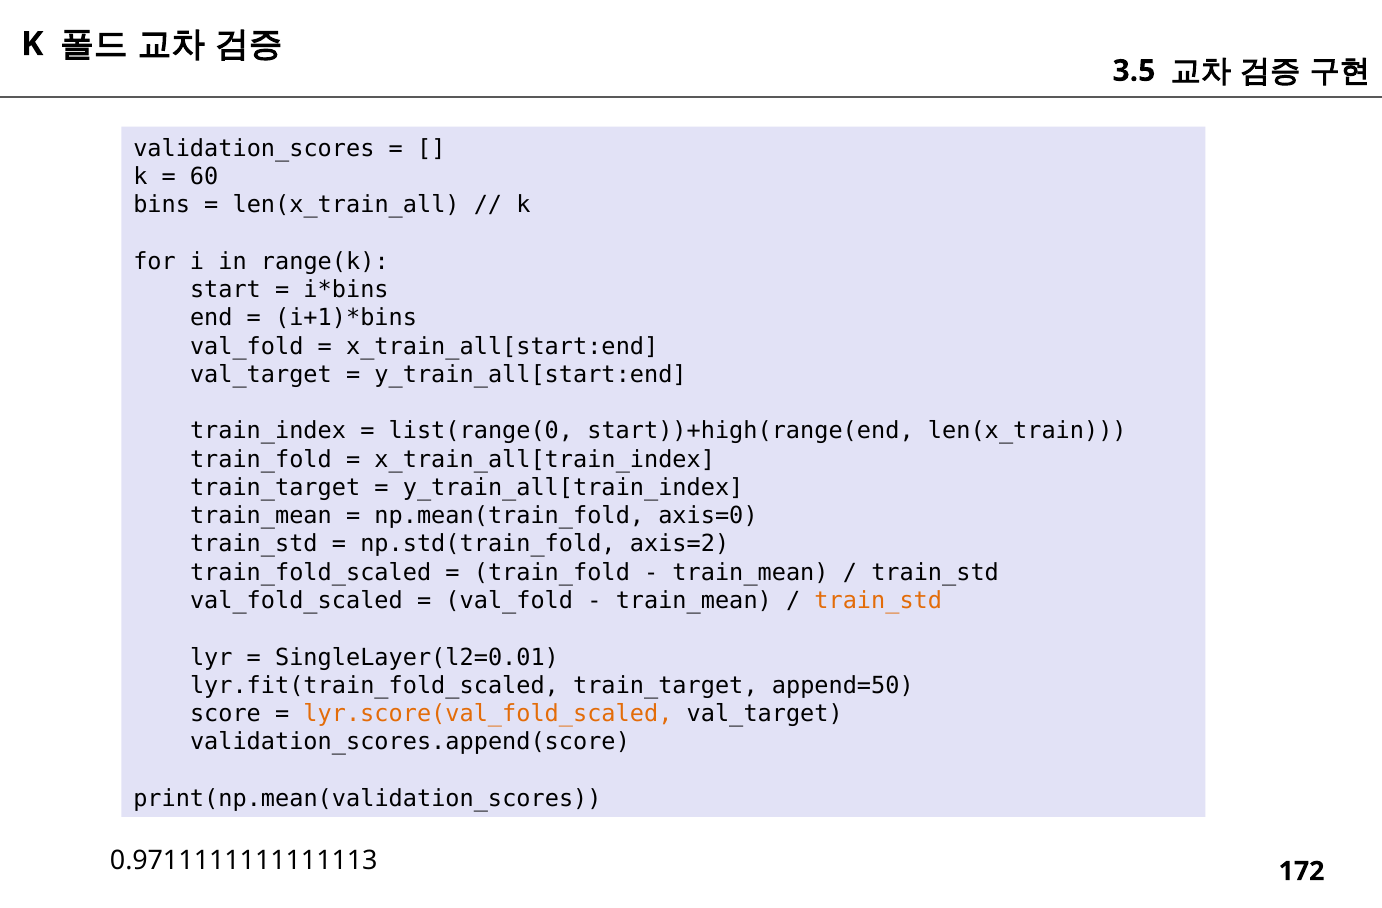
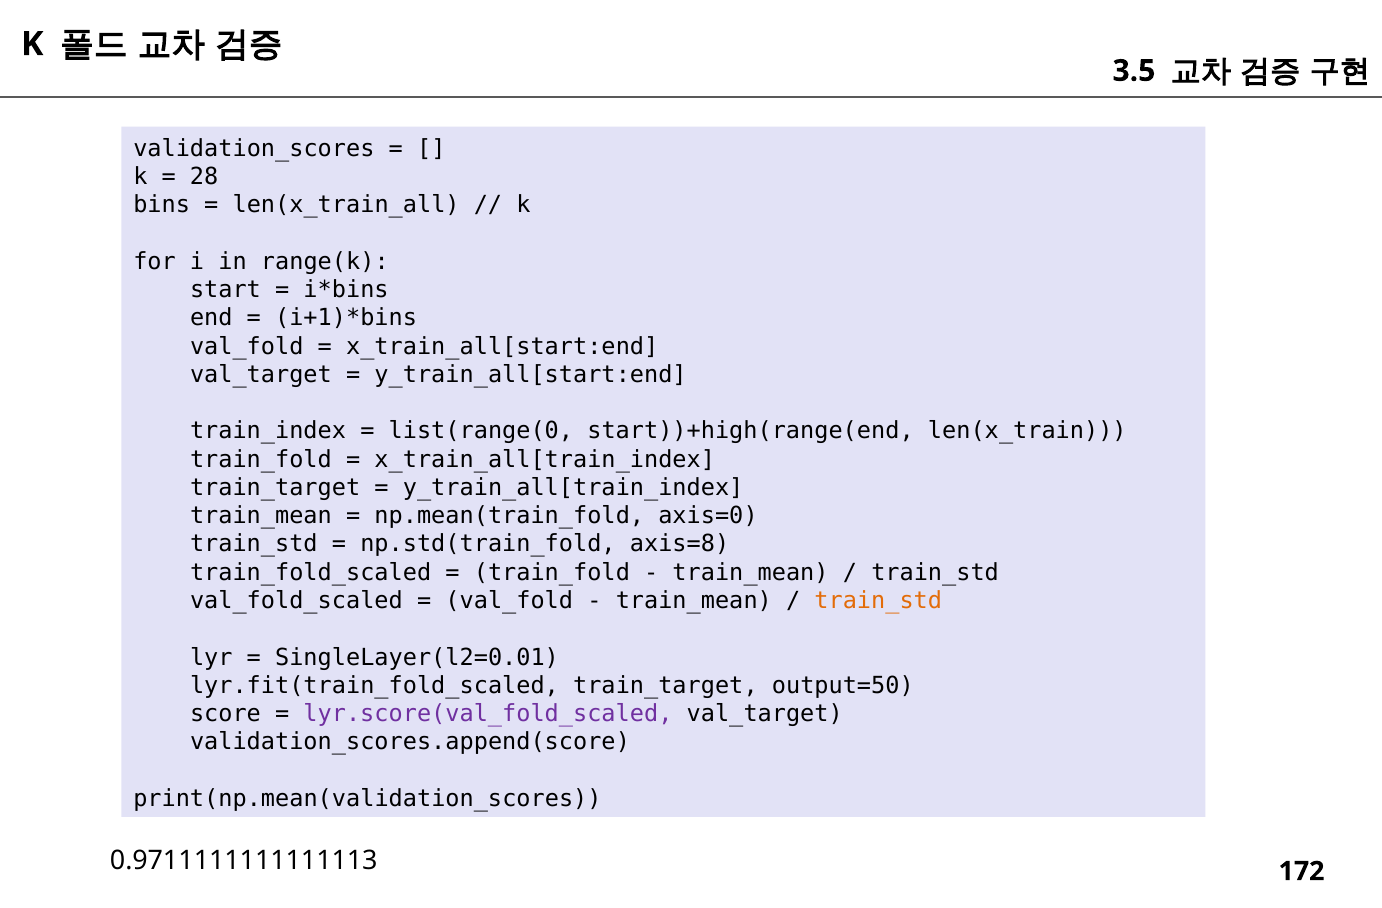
60: 60 -> 28
axis=2: axis=2 -> axis=8
append=50: append=50 -> output=50
lyr.score(val_fold_scaled colour: orange -> purple
